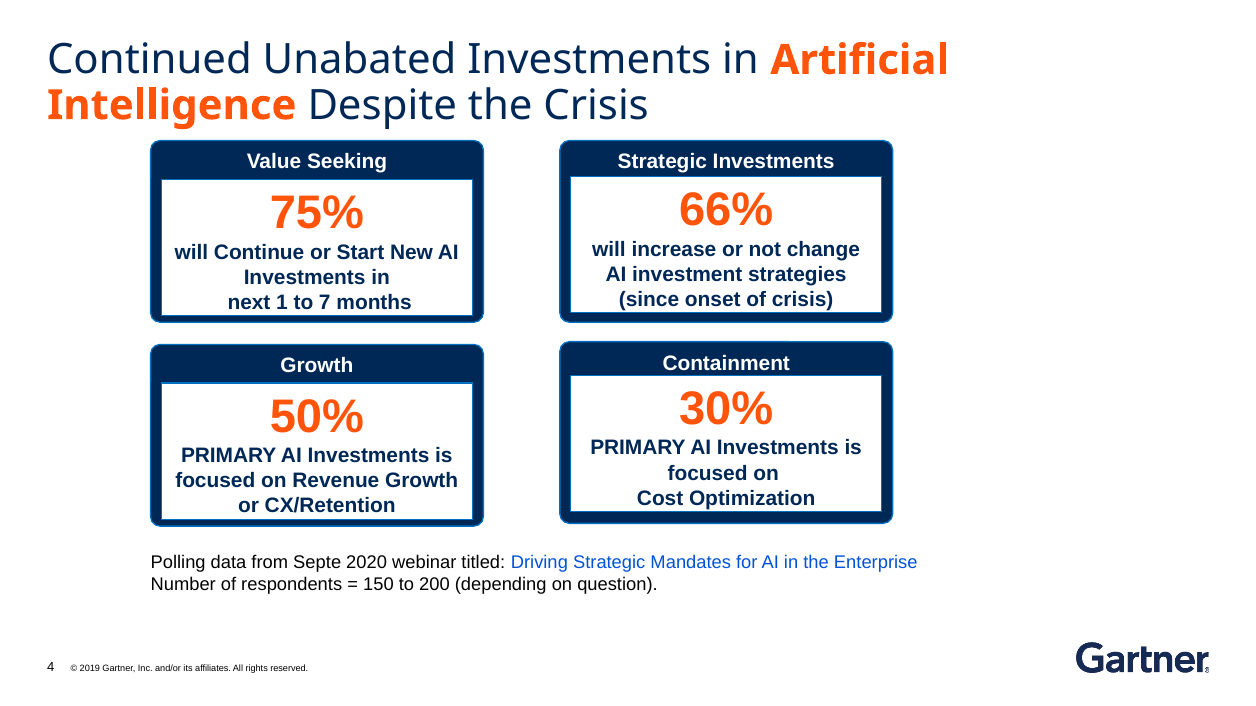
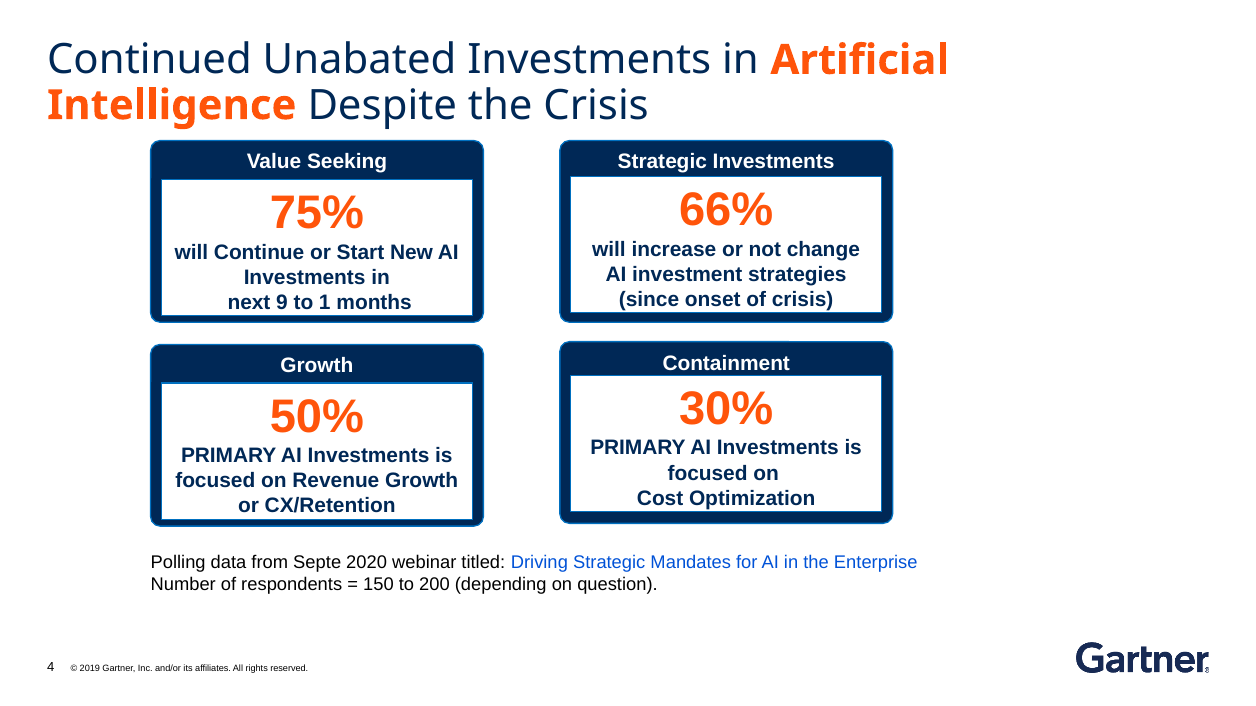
1: 1 -> 9
7: 7 -> 1
